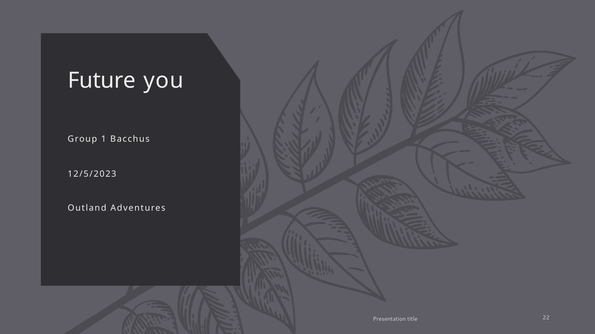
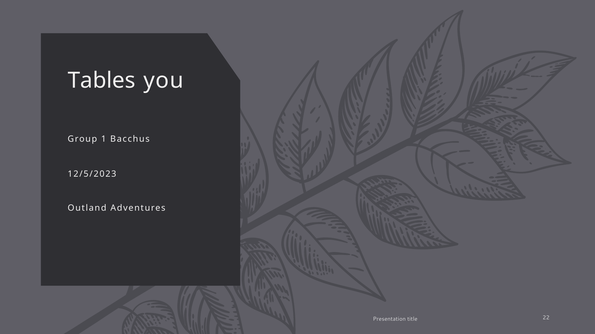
Future: Future -> Tables
